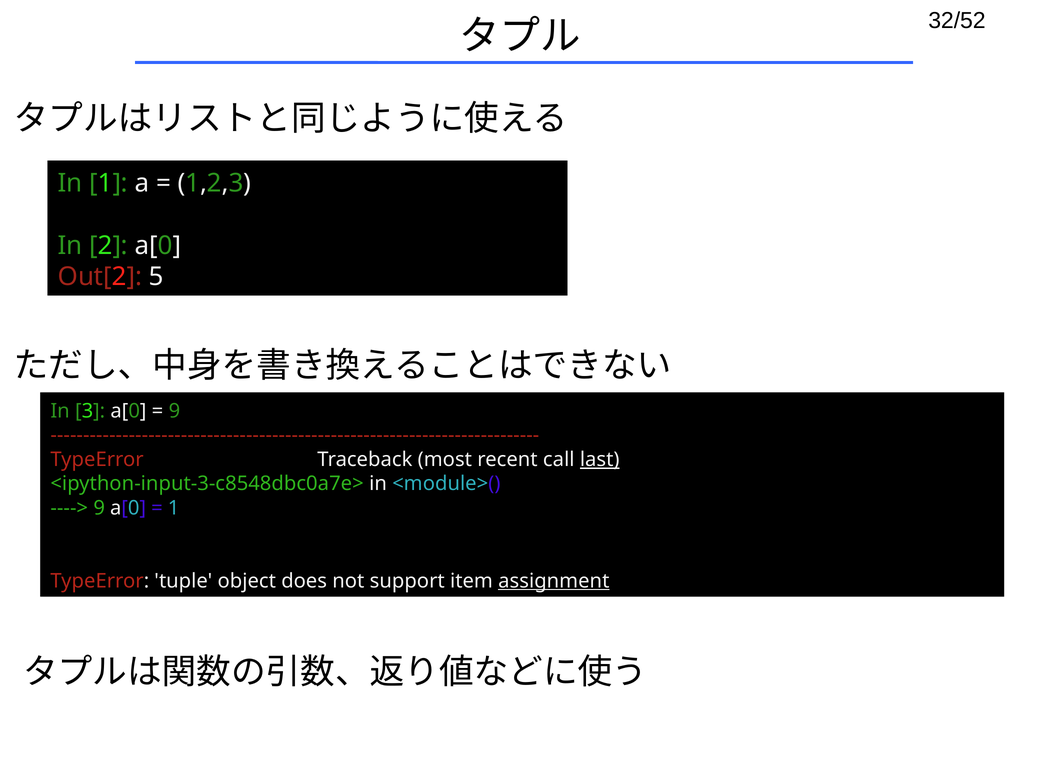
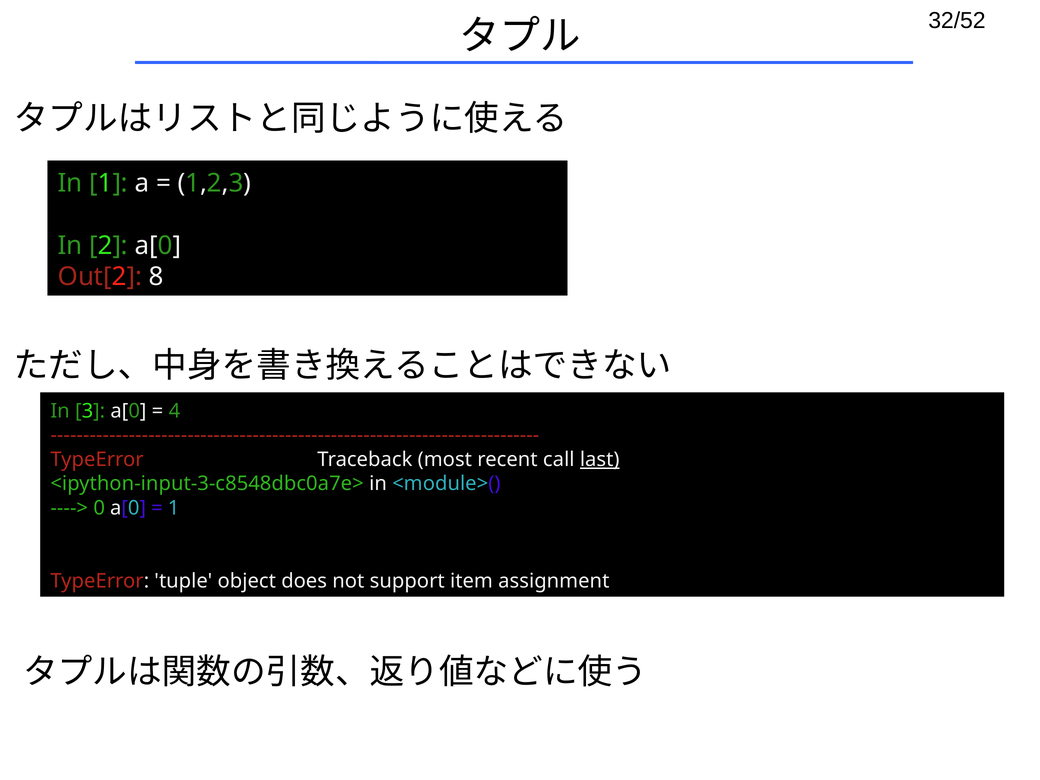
5: 5 -> 8
9 at (174, 411): 9 -> 4
9 at (99, 508): 9 -> 0
assignment underline: present -> none
